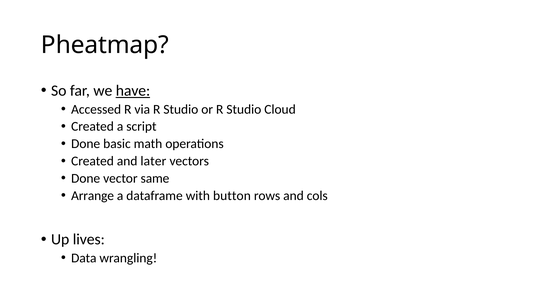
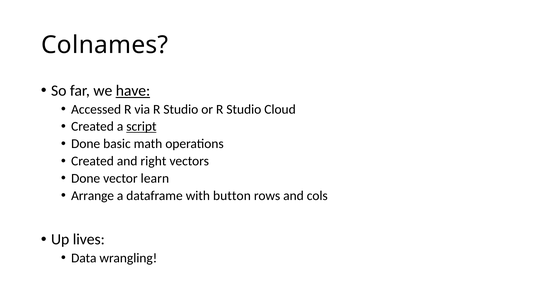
Pheatmap: Pheatmap -> Colnames
script underline: none -> present
later: later -> right
same: same -> learn
